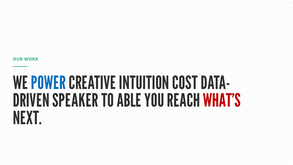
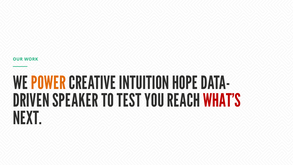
POWER colour: blue -> orange
COST: COST -> HOPE
ABLE: ABLE -> TEST
